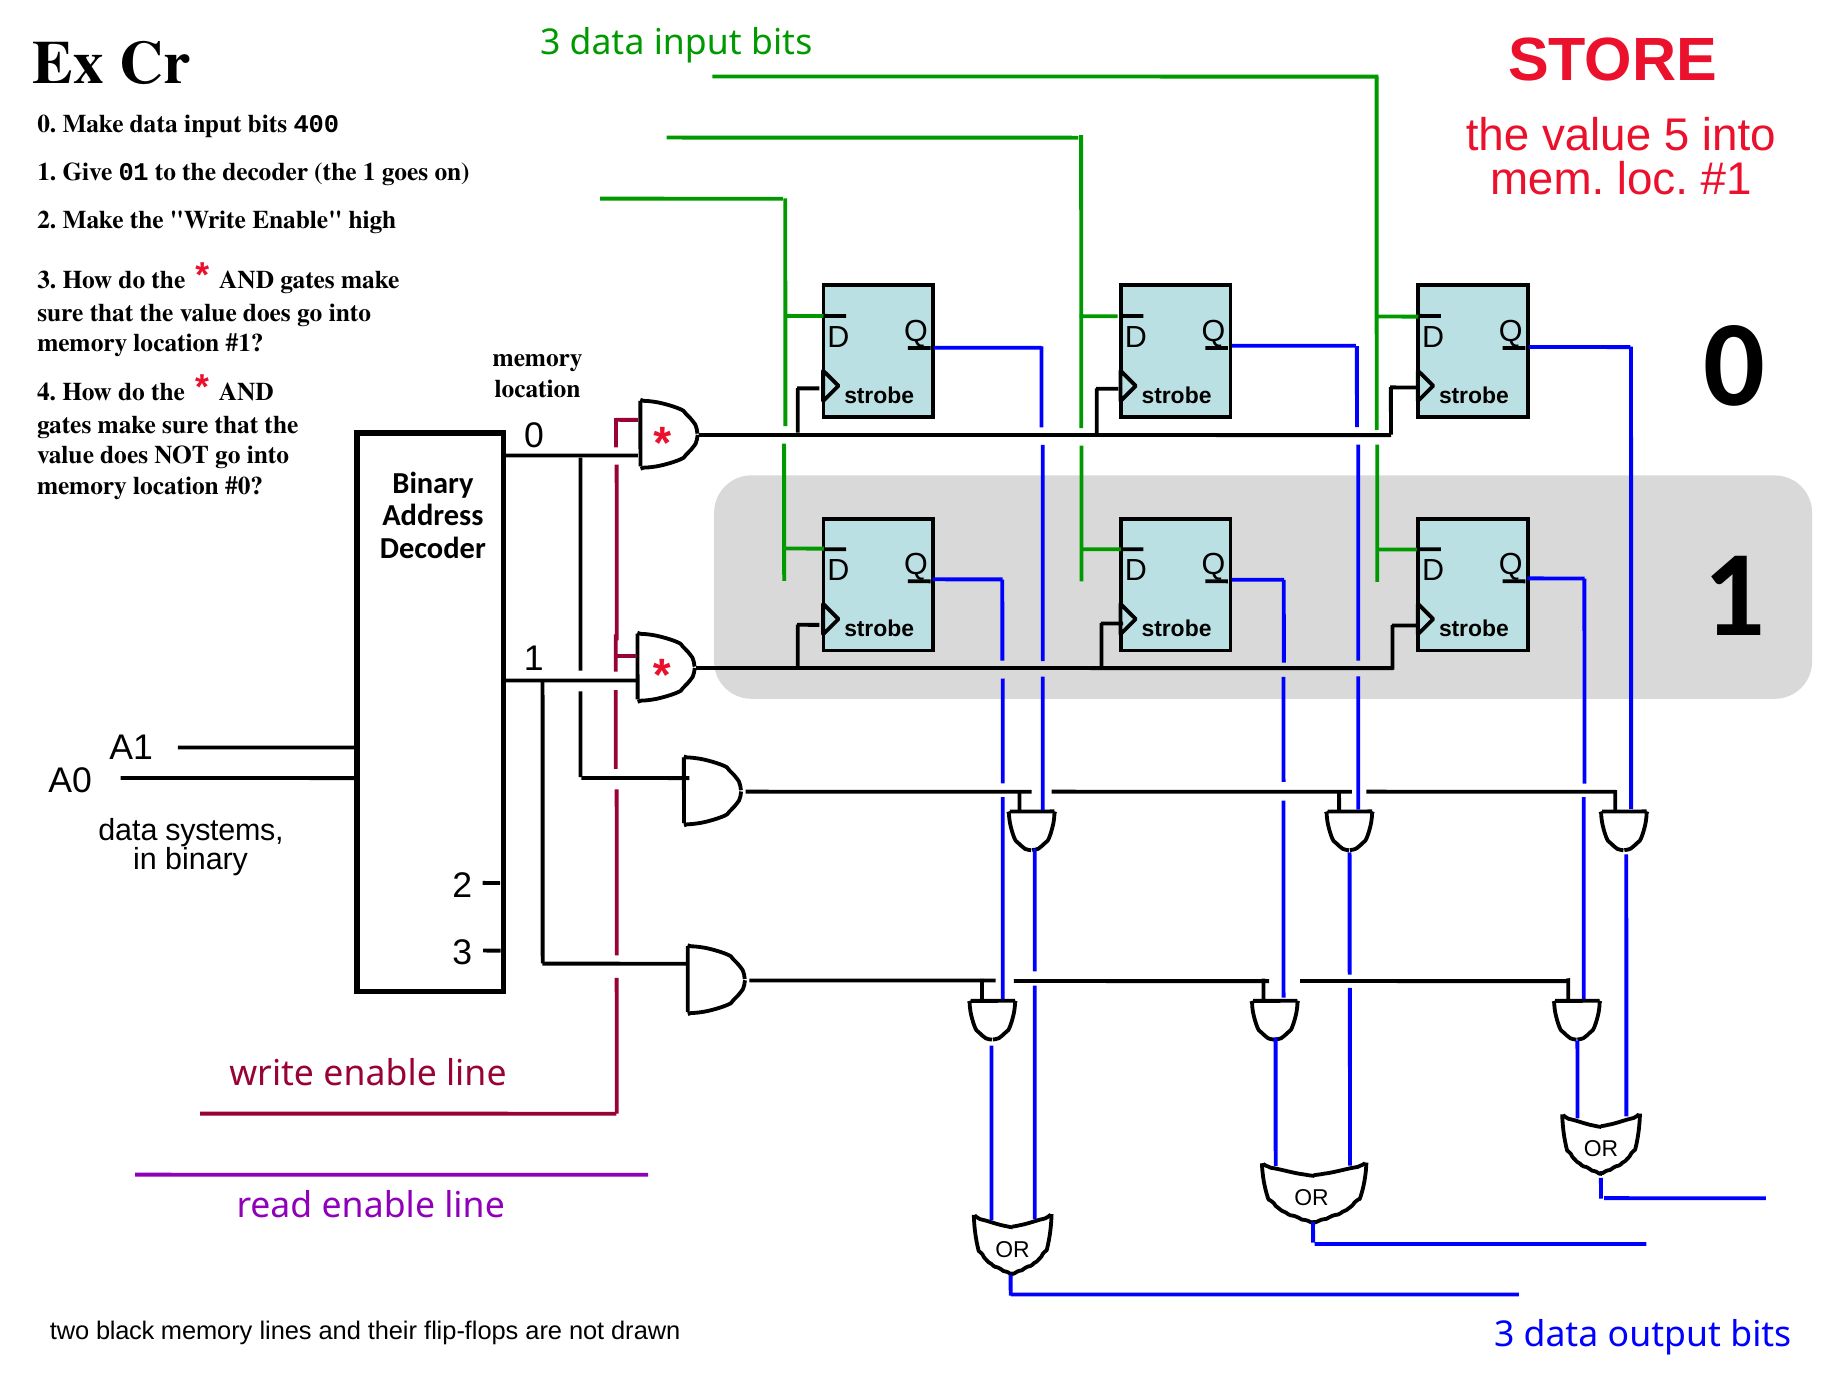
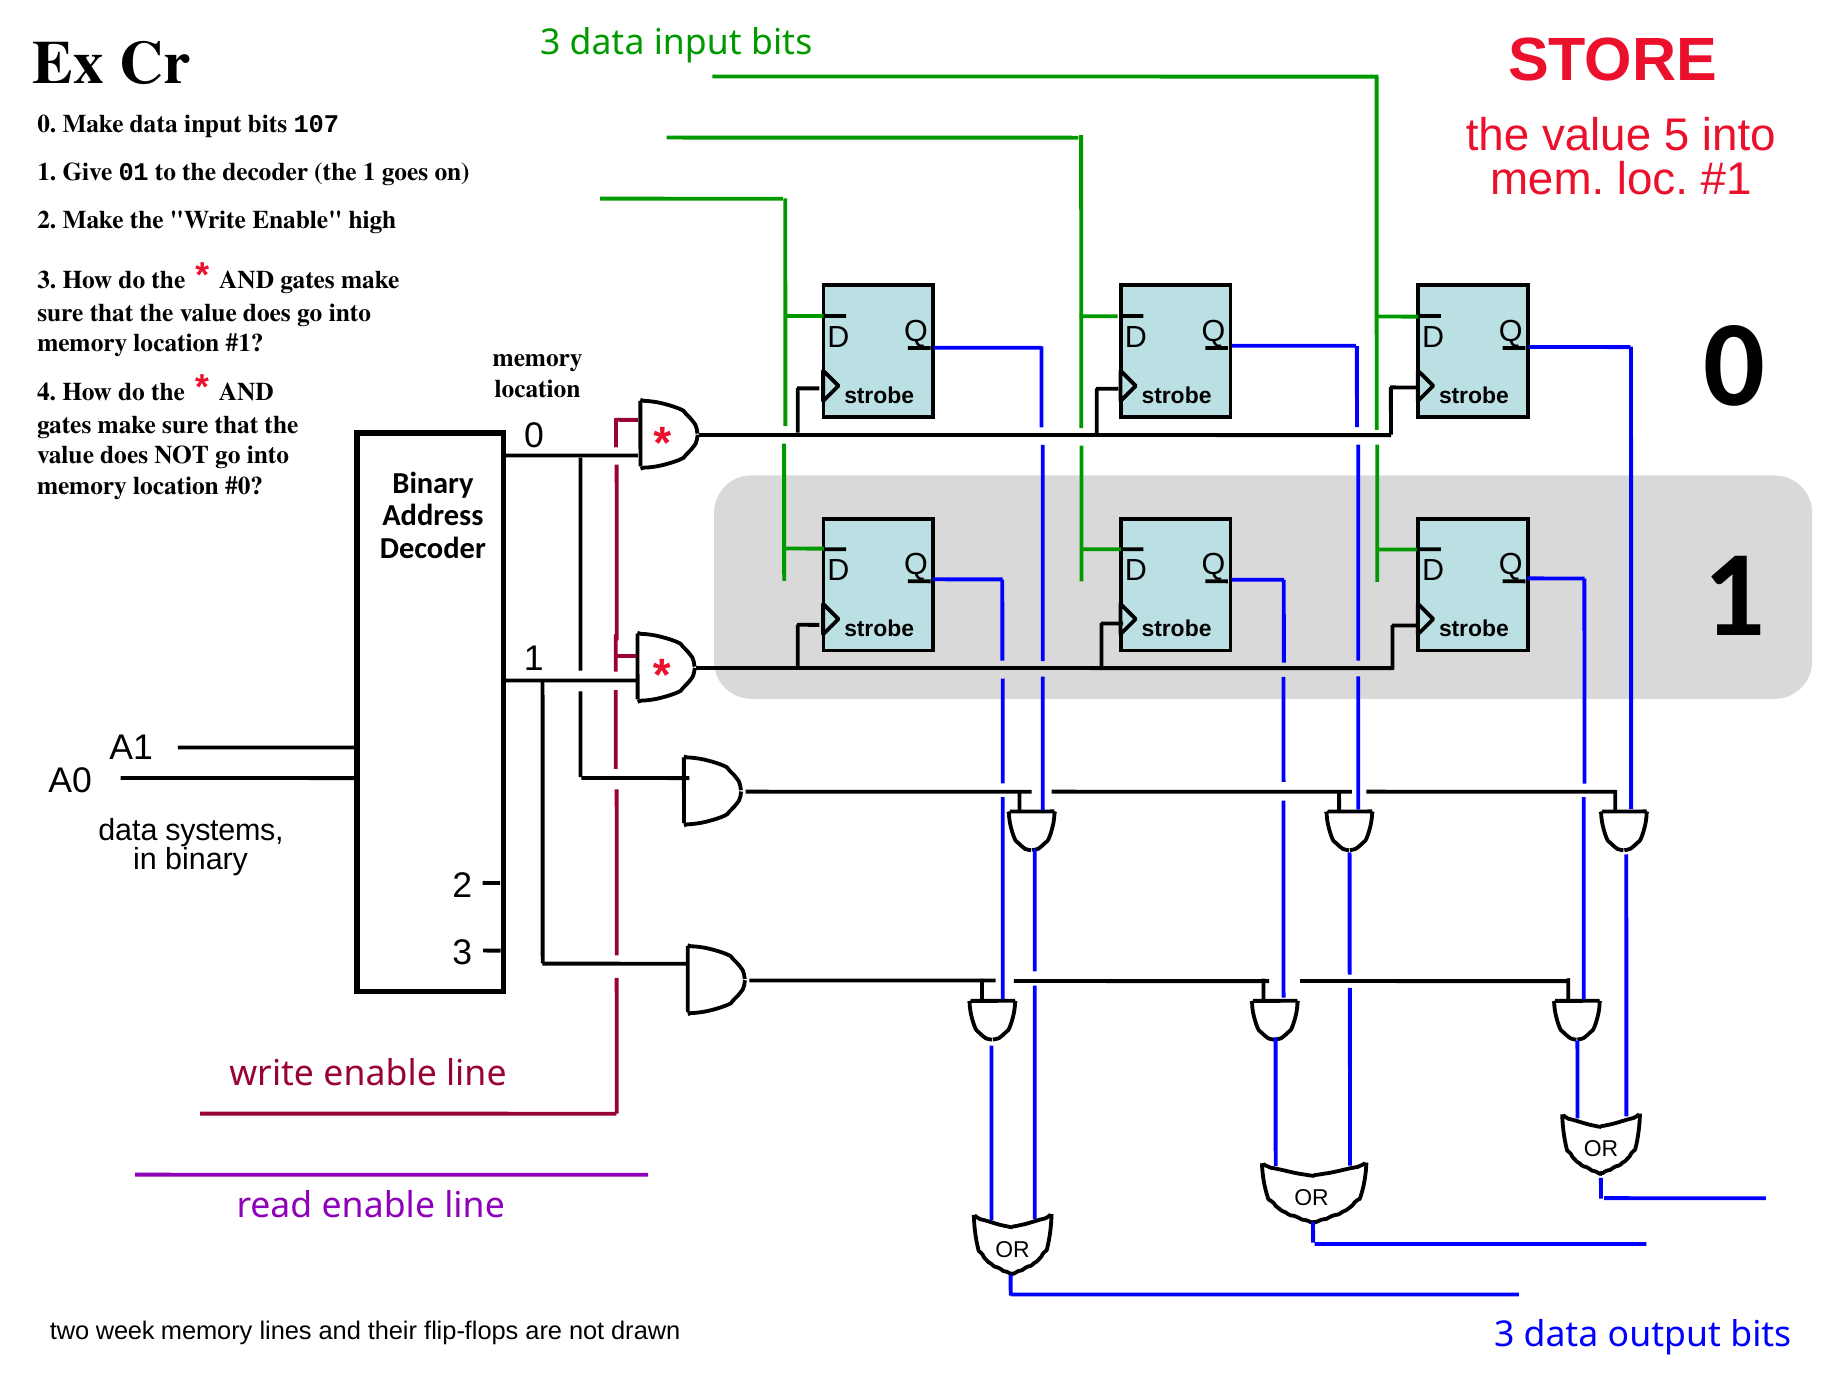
400: 400 -> 107
black: black -> week
